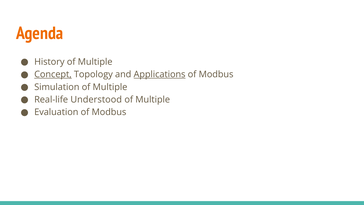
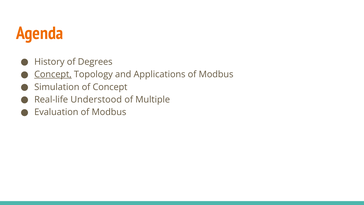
History of Multiple: Multiple -> Degrees
Applications underline: present -> none
Simulation of Multiple: Multiple -> Concept
